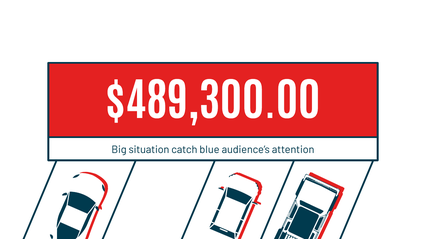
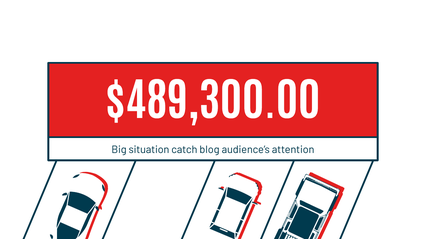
blue: blue -> blog
